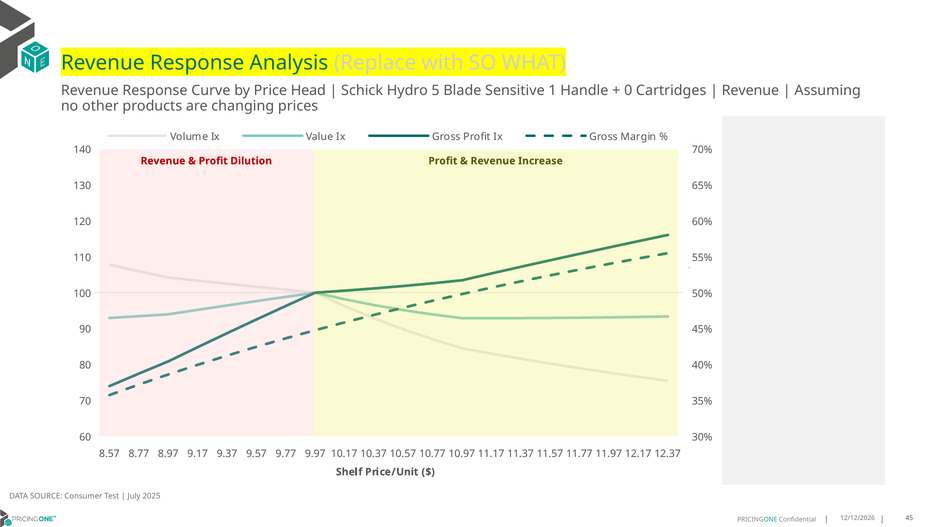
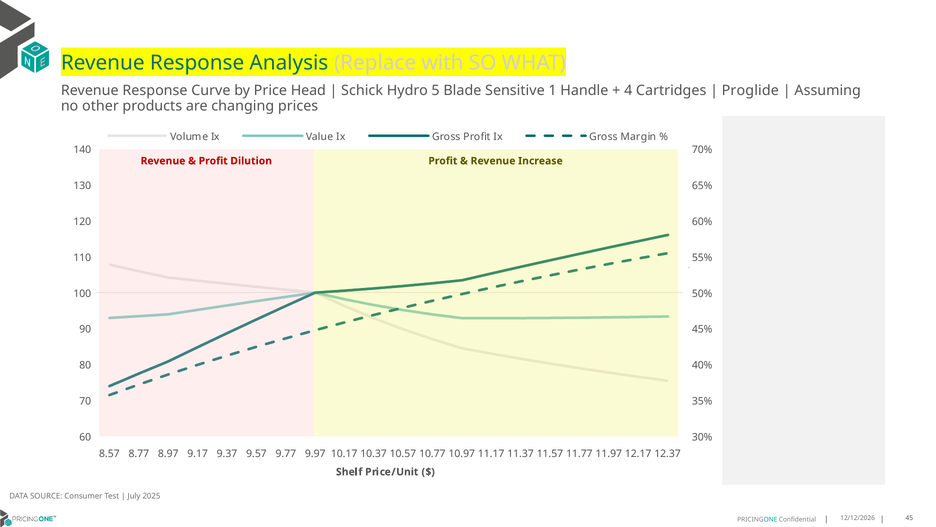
0: 0 -> 4
Revenue at (750, 91): Revenue -> Proglide
